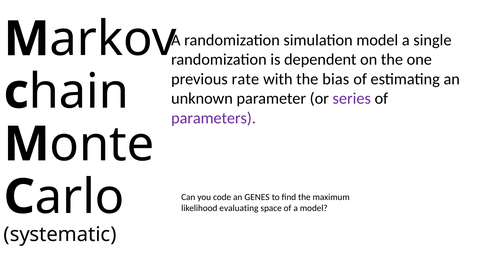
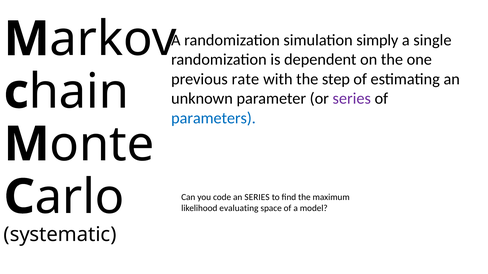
simulation model: model -> simply
bias: bias -> step
parameters colour: purple -> blue
an GENES: GENES -> SERIES
